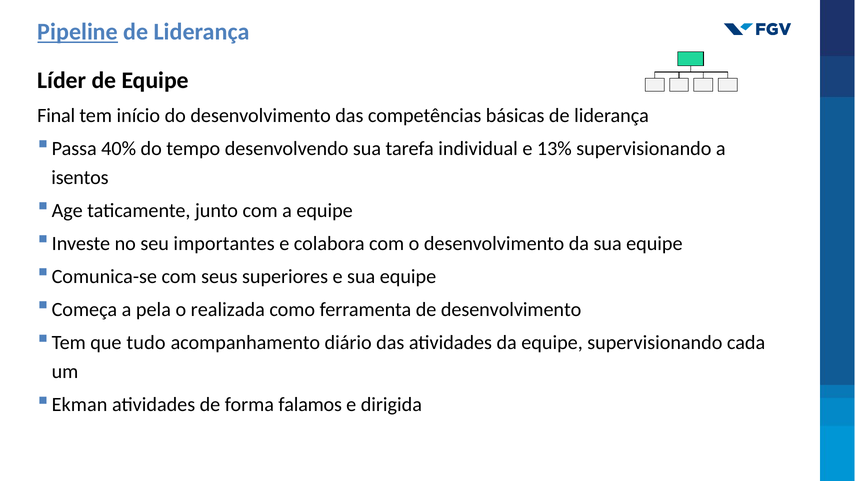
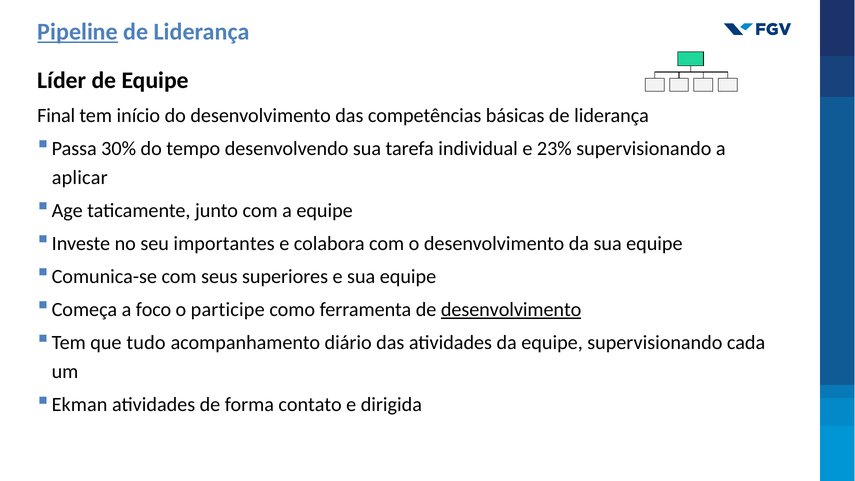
40%: 40% -> 30%
13%: 13% -> 23%
isentos: isentos -> aplicar
pela: pela -> foco
realizada: realizada -> participe
desenvolvimento at (511, 310) underline: none -> present
falamos: falamos -> contato
